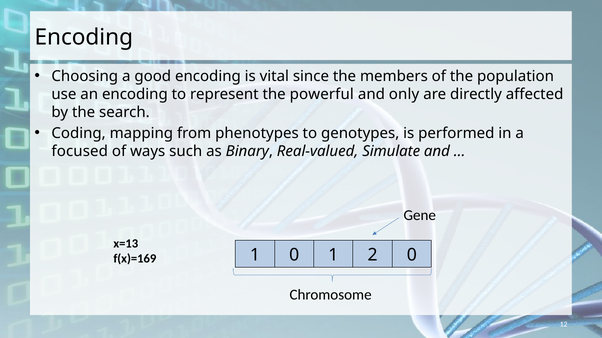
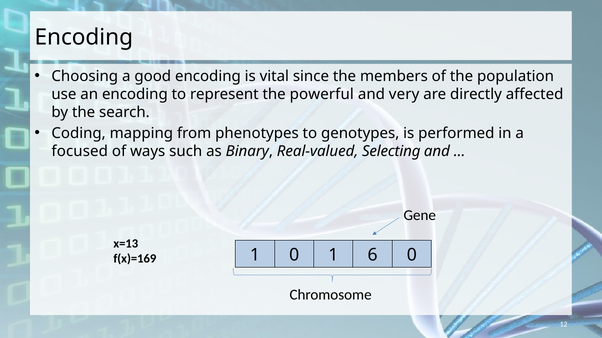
only: only -> very
Simulate: Simulate -> Selecting
2: 2 -> 6
